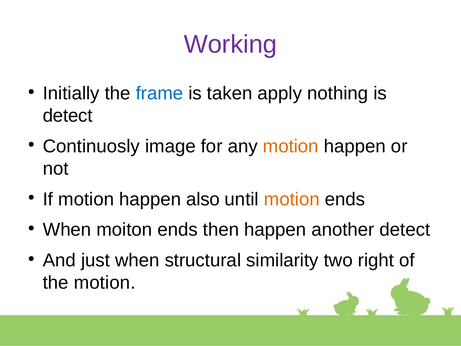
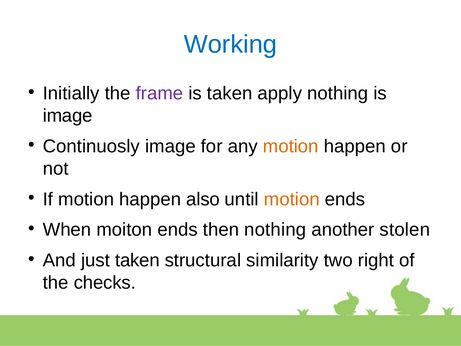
Working colour: purple -> blue
frame colour: blue -> purple
detect at (68, 116): detect -> image
then happen: happen -> nothing
another detect: detect -> stolen
just when: when -> taken
the motion: motion -> checks
